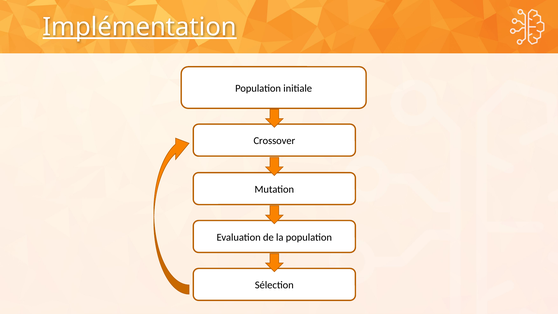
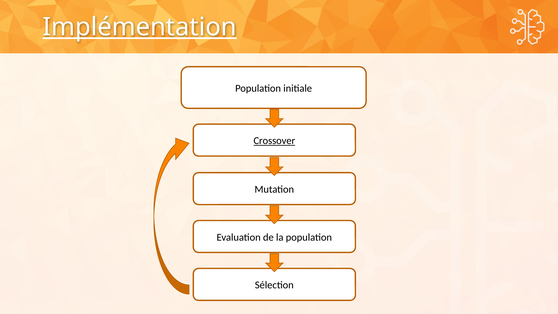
Crossover underline: none -> present
